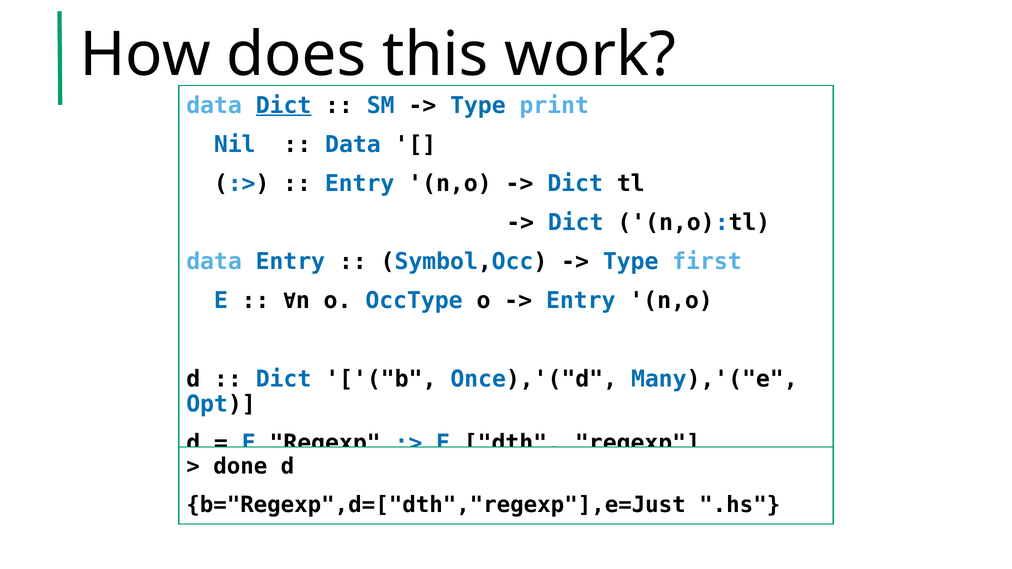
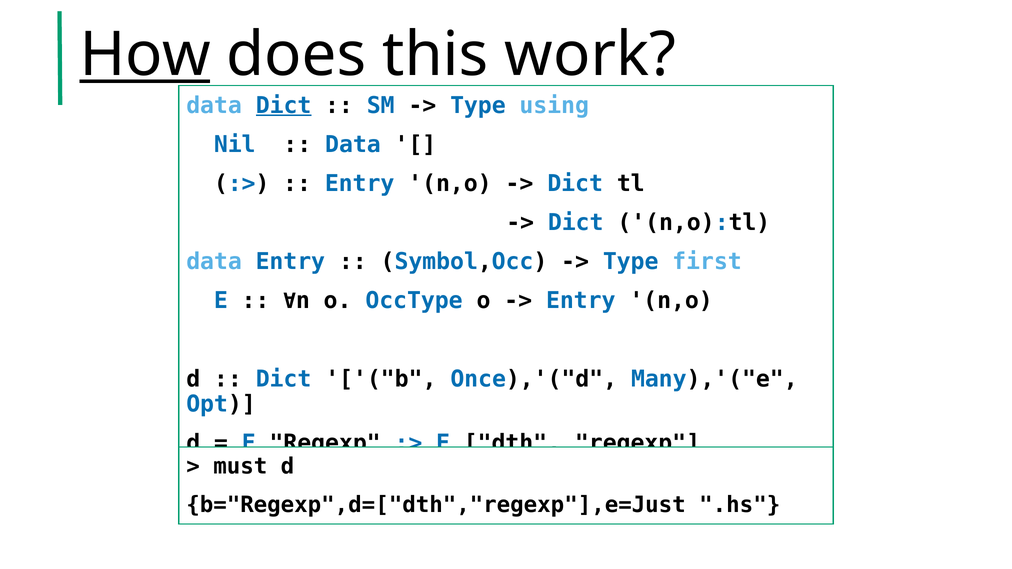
How underline: none -> present
print: print -> using
done: done -> must
